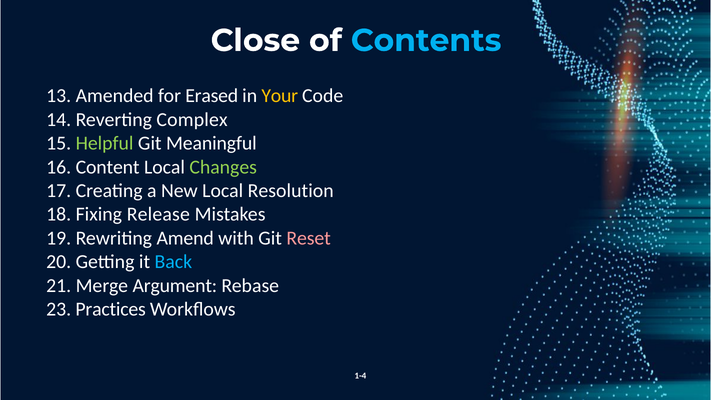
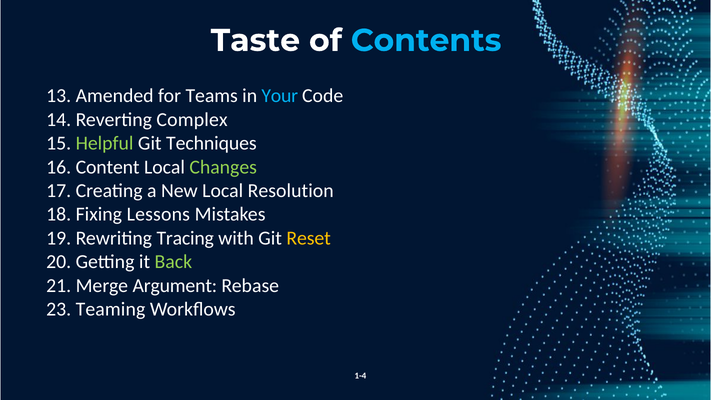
Close: Close -> Taste
Erased: Erased -> Teams
Your colour: yellow -> light blue
Meaningful: Meaningful -> Techniques
Release: Release -> Lessons
Amend: Amend -> Tracing
Reset colour: pink -> yellow
Back colour: light blue -> light green
Practices: Practices -> Teaming
